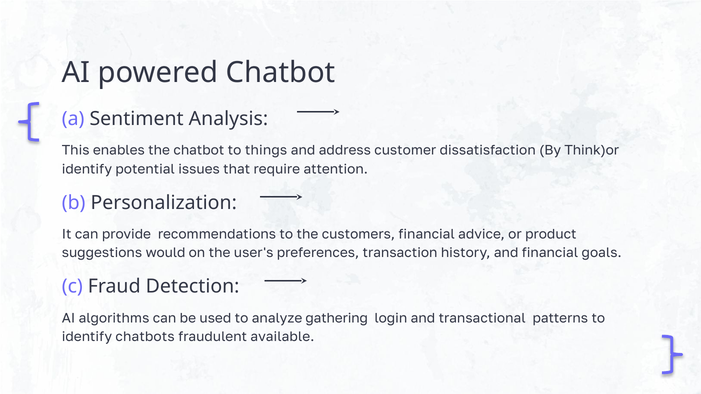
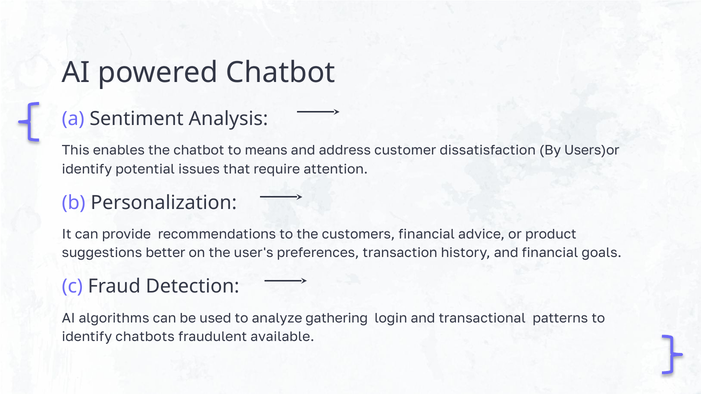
things: things -> means
Think)or: Think)or -> Users)or
would: would -> better
